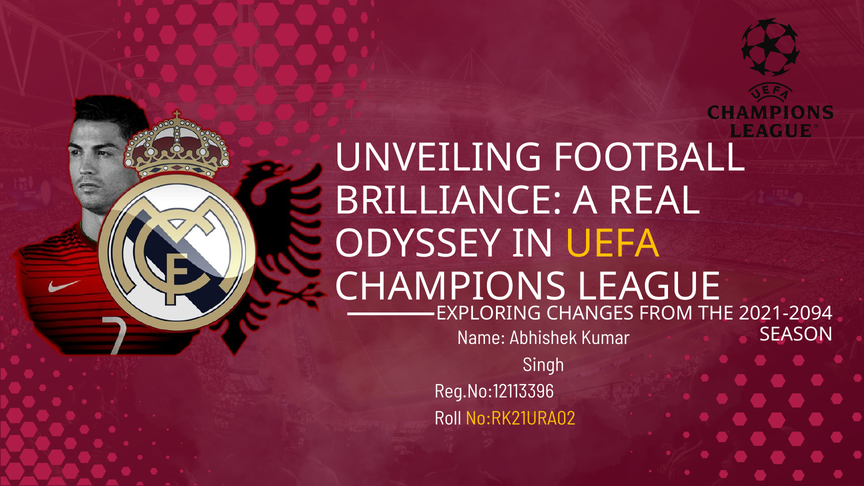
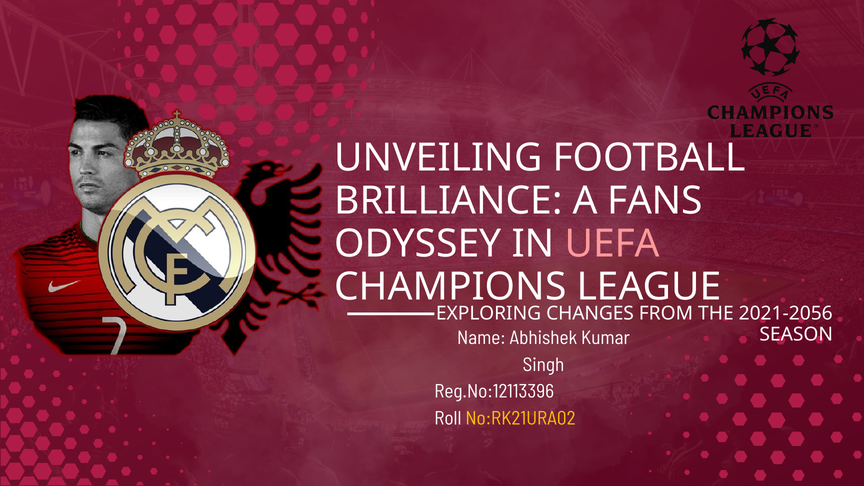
REAL: REAL -> FANS
UEFA colour: yellow -> pink
2021-2094: 2021-2094 -> 2021-2056
